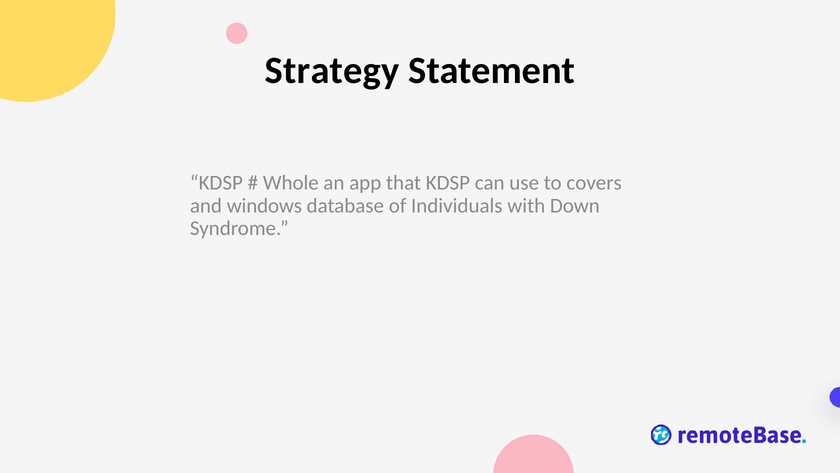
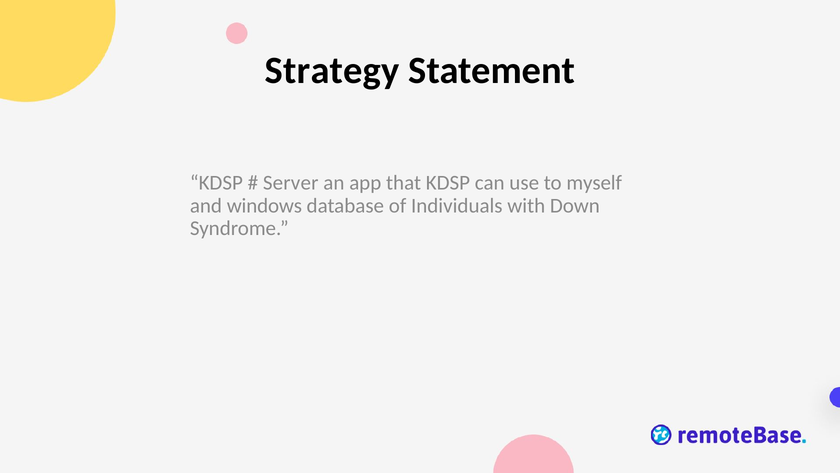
Whole: Whole -> Server
covers: covers -> myself
